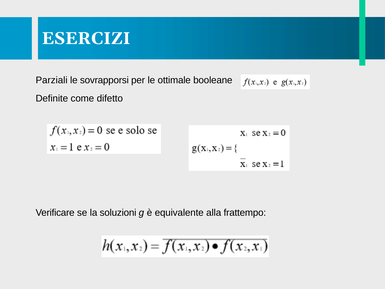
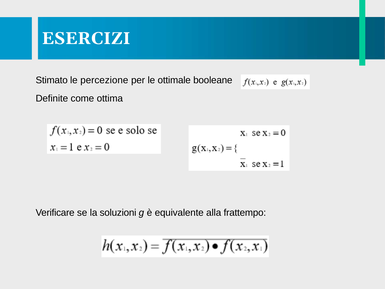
Parziali: Parziali -> Stimato
sovrapporsi: sovrapporsi -> percezione
difetto: difetto -> ottima
